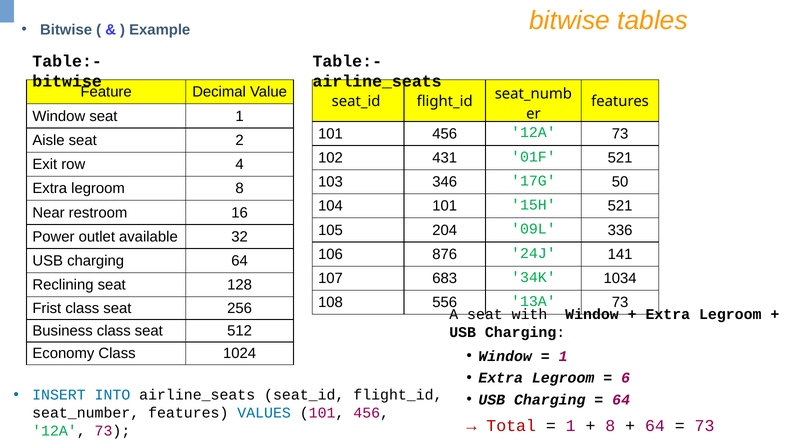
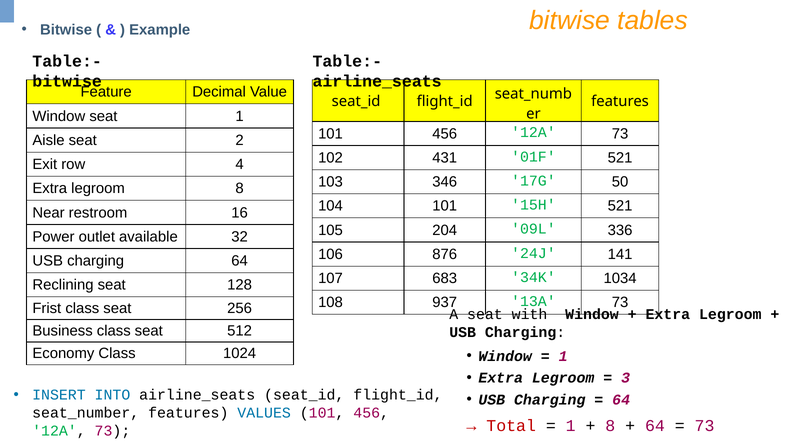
556: 556 -> 937
6: 6 -> 3
